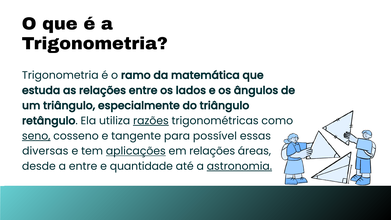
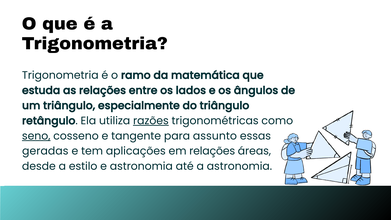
possível: possível -> assunto
diversas: diversas -> geradas
aplicações underline: present -> none
a entre: entre -> estilo
e quantidade: quantidade -> astronomia
astronomia at (239, 166) underline: present -> none
